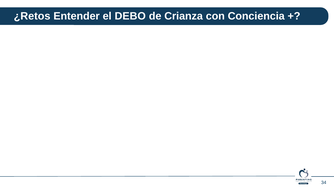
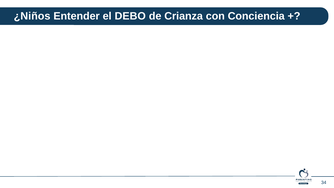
¿Retos: ¿Retos -> ¿Niños
